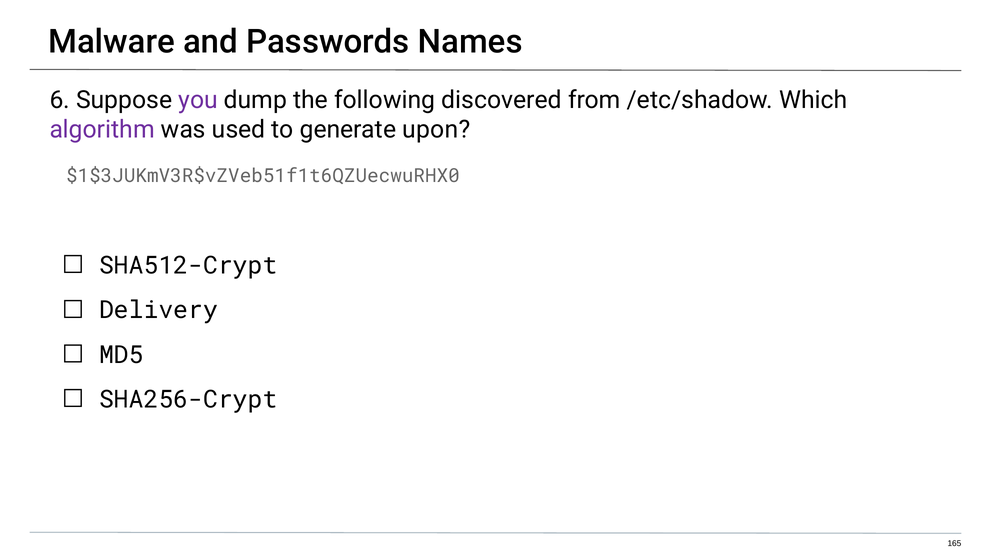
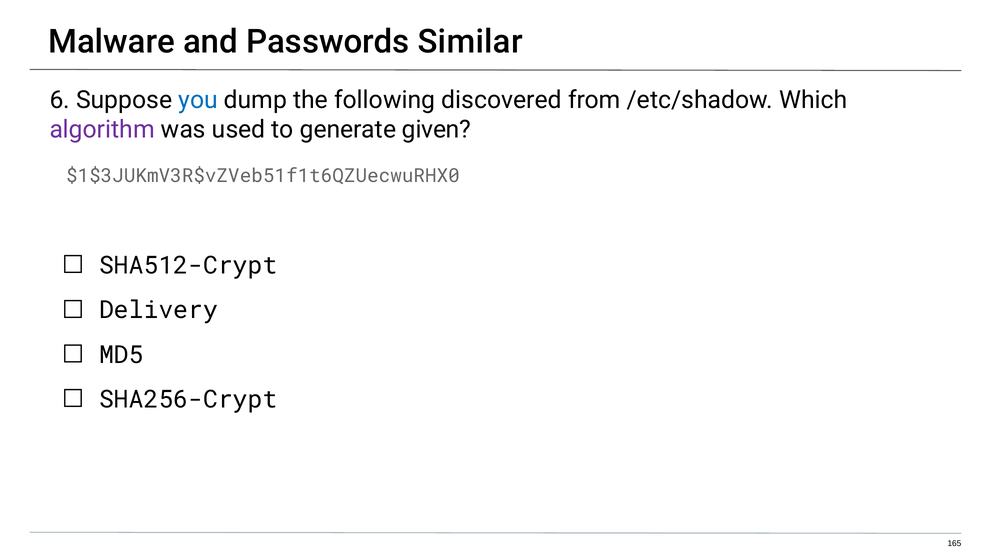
Names: Names -> Similar
you colour: purple -> blue
upon: upon -> given
